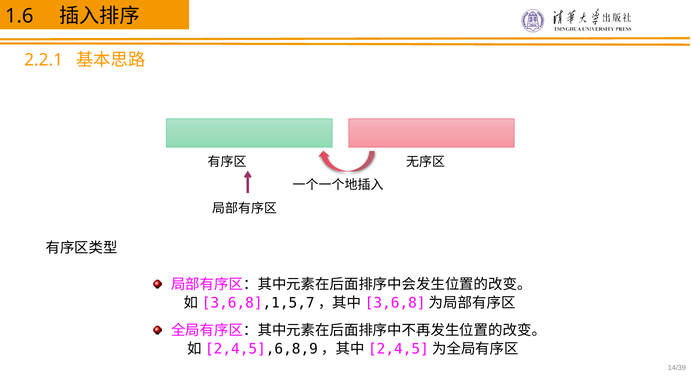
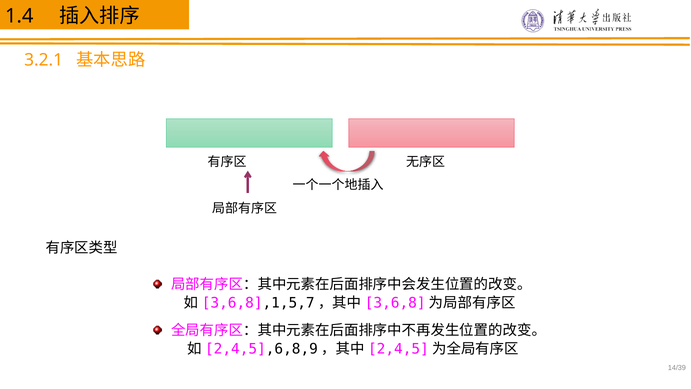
1.6: 1.6 -> 1.4
2.2.1: 2.2.1 -> 3.2.1
